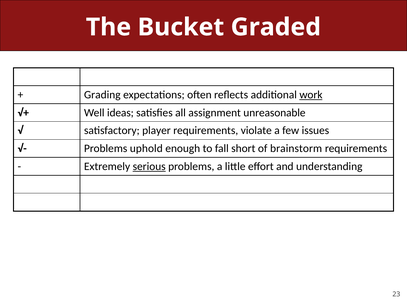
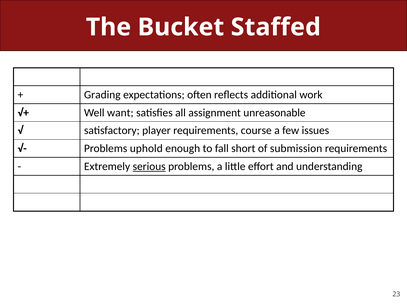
Graded: Graded -> Staffed
work underline: present -> none
ideas: ideas -> want
violate: violate -> course
brainstorm: brainstorm -> submission
